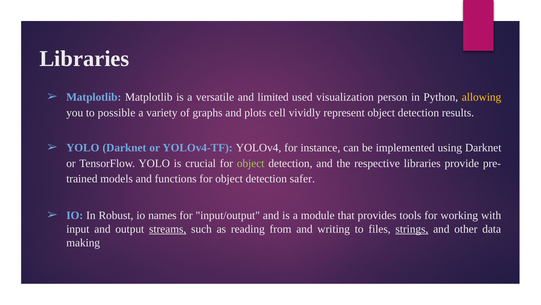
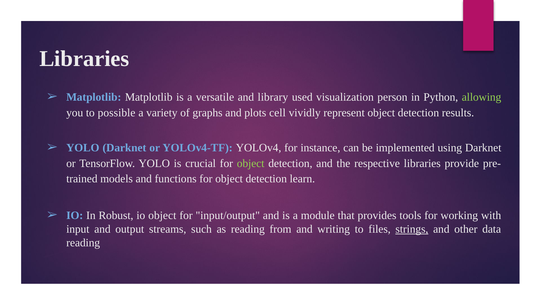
limited: limited -> library
allowing colour: yellow -> light green
safer: safer -> learn
io names: names -> object
streams underline: present -> none
making at (83, 242): making -> reading
